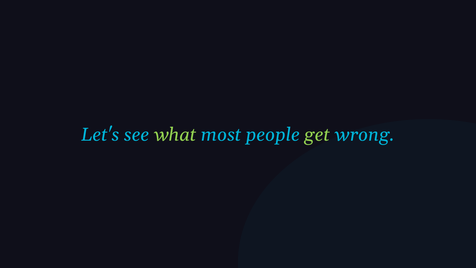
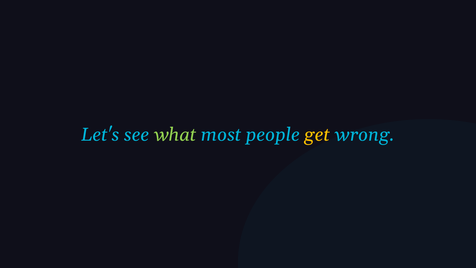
get colour: light green -> yellow
